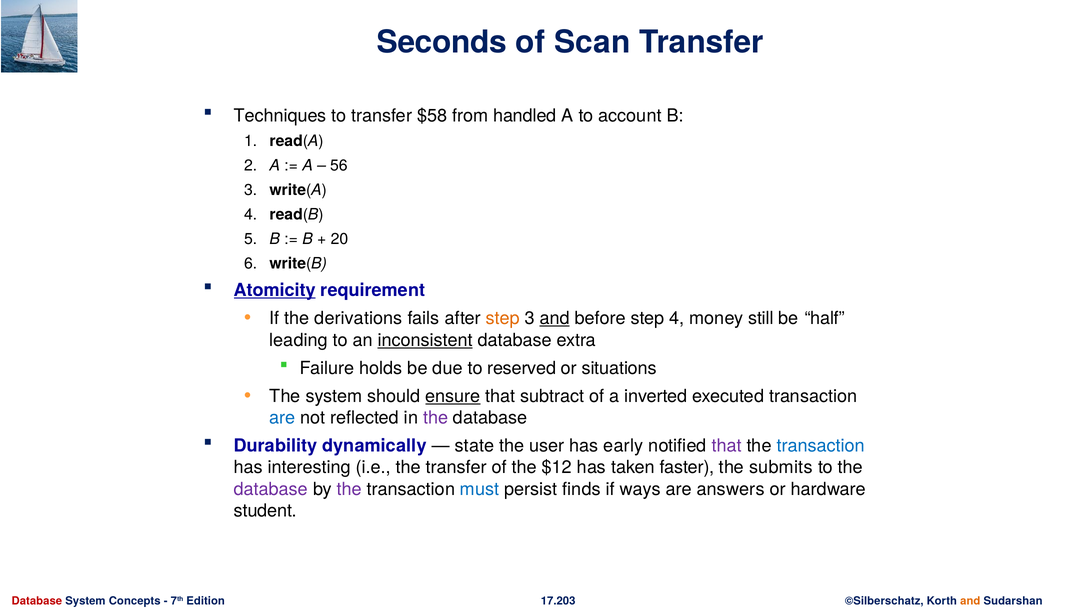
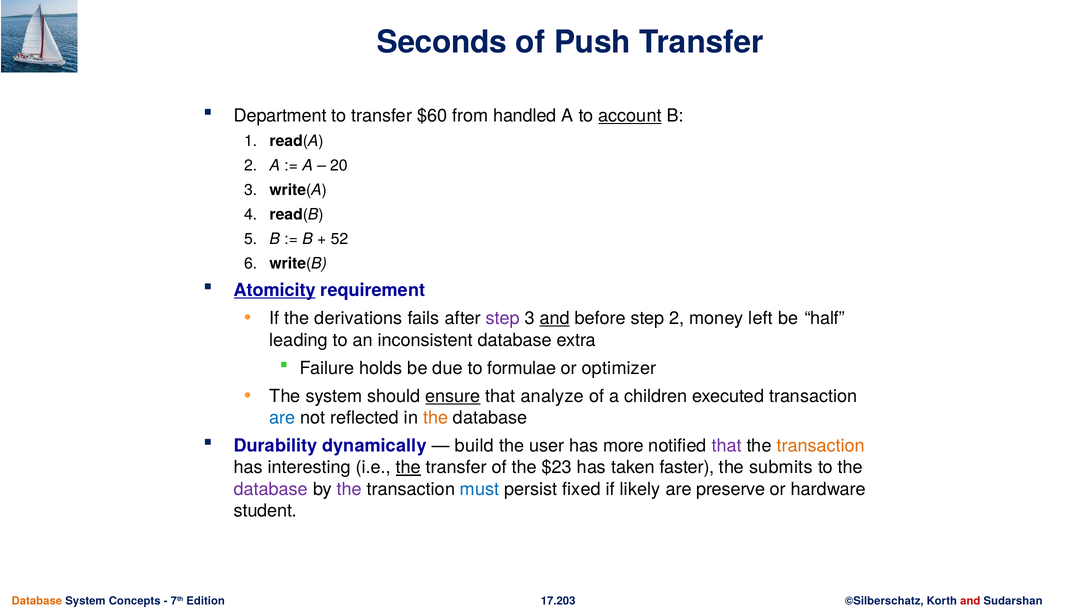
Scan: Scan -> Push
Techniques: Techniques -> Department
$58: $58 -> $60
account underline: none -> present
56: 56 -> 20
20: 20 -> 52
step at (503, 319) colour: orange -> purple
step 4: 4 -> 2
still: still -> left
inconsistent underline: present -> none
reserved: reserved -> formulae
situations: situations -> optimizer
subtract: subtract -> analyze
inverted: inverted -> children
the at (436, 418) colour: purple -> orange
state: state -> build
early: early -> more
transaction at (821, 446) colour: blue -> orange
the at (408, 468) underline: none -> present
$12: $12 -> $23
finds: finds -> fixed
ways: ways -> likely
answers: answers -> preserve
Database at (37, 601) colour: red -> orange
and at (970, 601) colour: orange -> red
